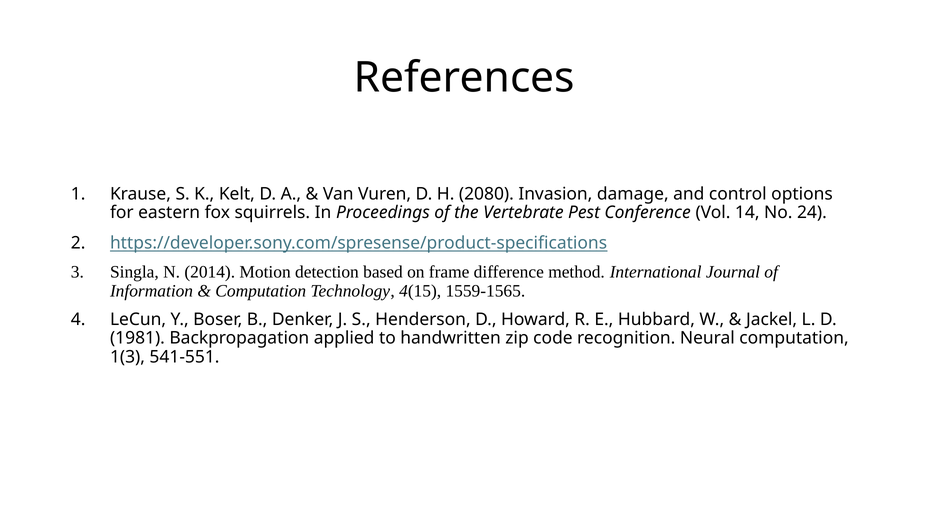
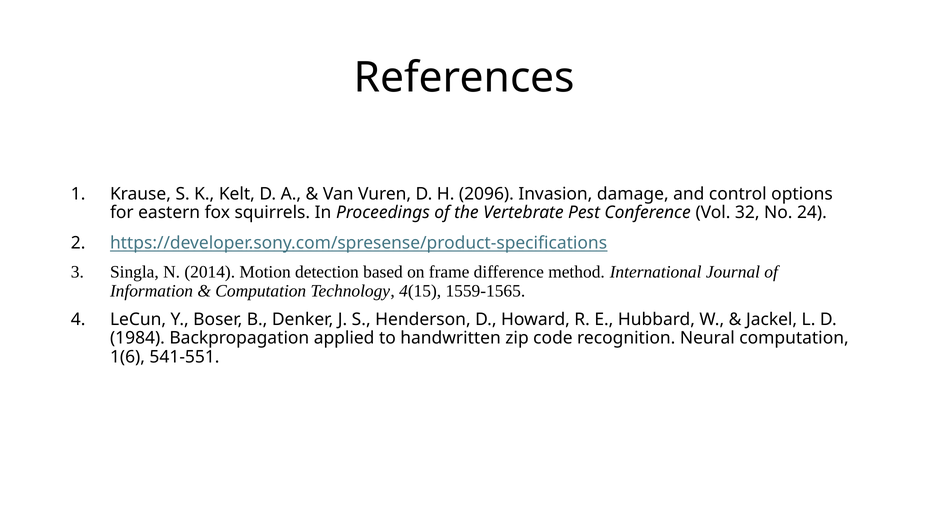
2080: 2080 -> 2096
14: 14 -> 32
1981: 1981 -> 1984
1(3: 1(3 -> 1(6
